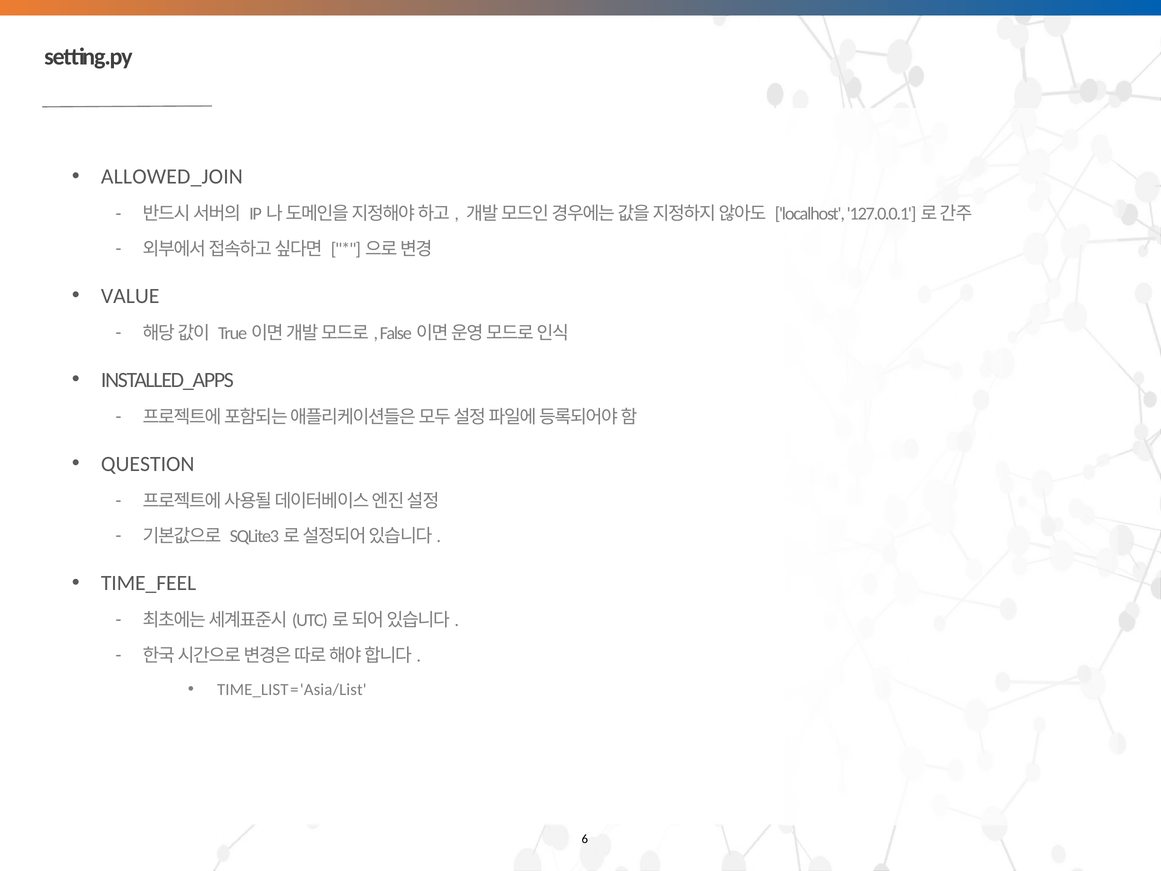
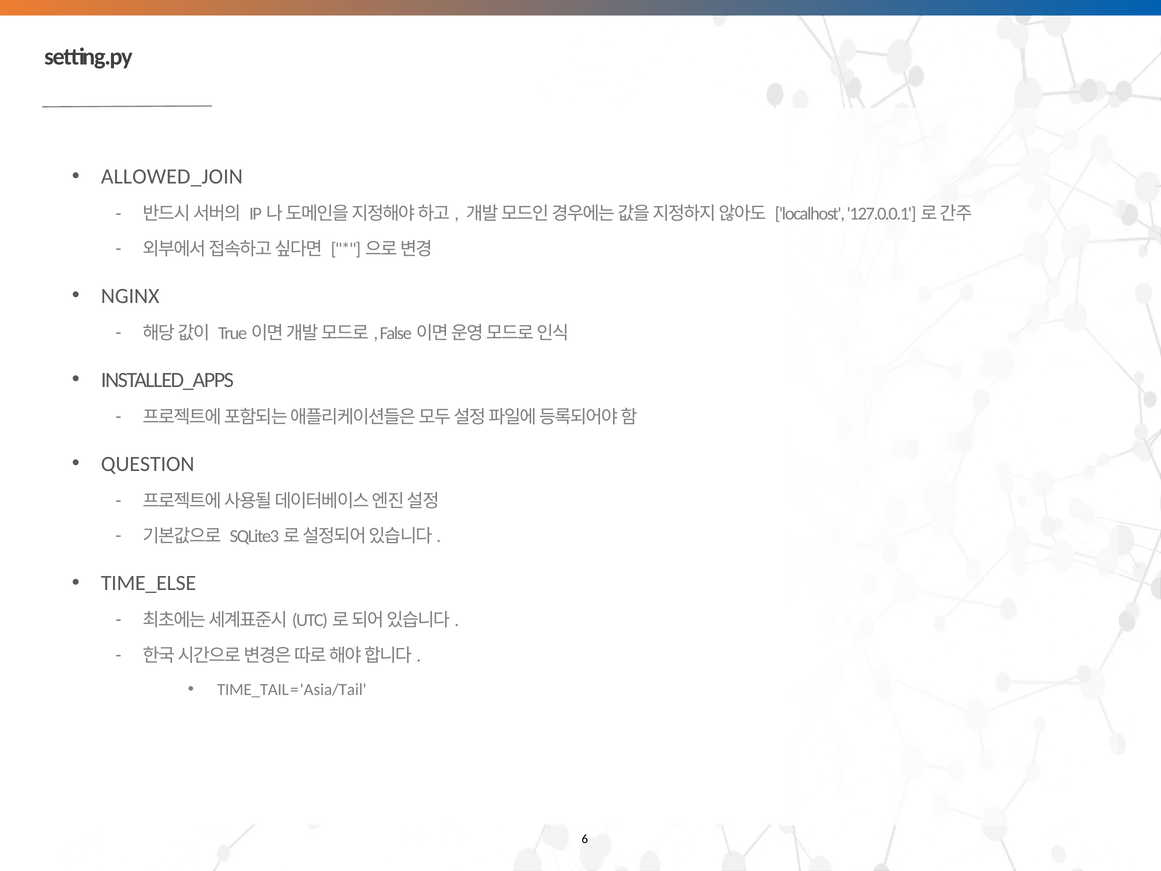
VALUE: VALUE -> NGINX
TIME_FEEL: TIME_FEEL -> TIME_ELSE
TIME_LIST: TIME_LIST -> TIME_TAIL
Asia/List: Asia/List -> Asia/Tail
